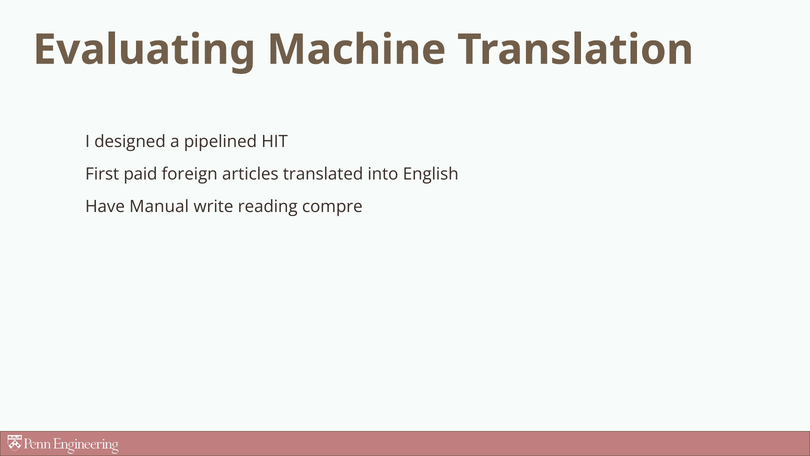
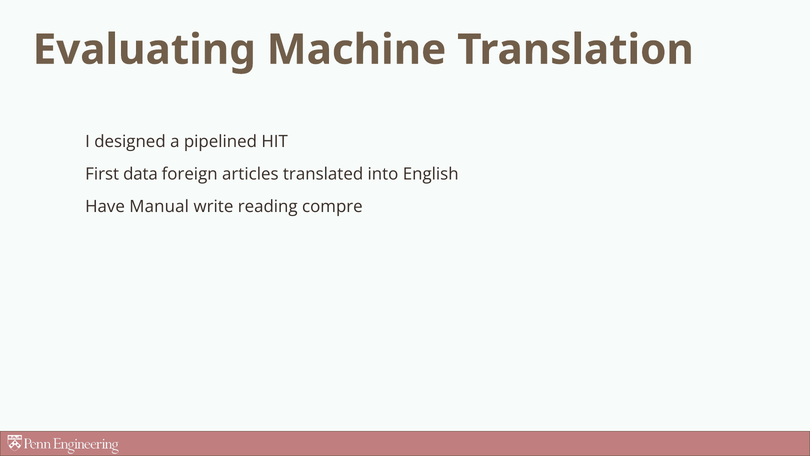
paid: paid -> data
